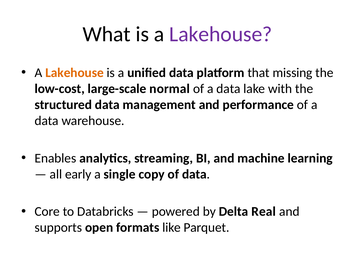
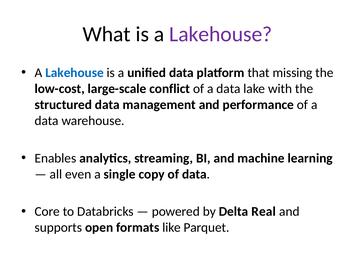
Lakehouse at (75, 73) colour: orange -> blue
normal: normal -> conflict
early: early -> even
